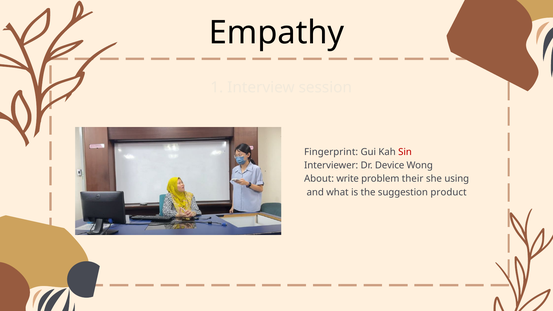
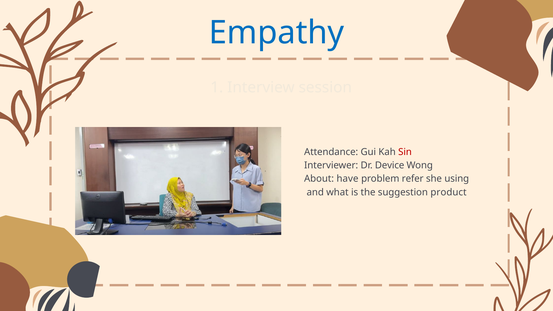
Empathy colour: black -> blue
Fingerprint: Fingerprint -> Attendance
write: write -> have
their: their -> refer
